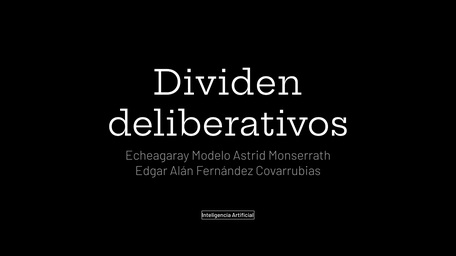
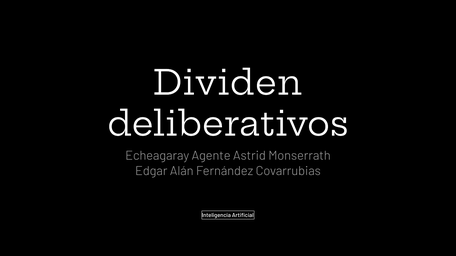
Modelo: Modelo -> Agente
